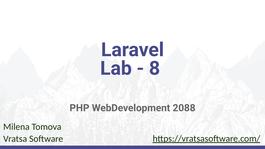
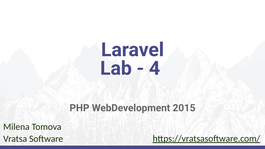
8: 8 -> 4
2088: 2088 -> 2015
